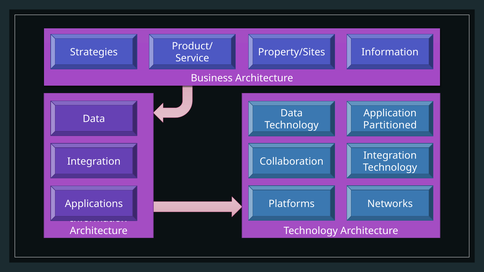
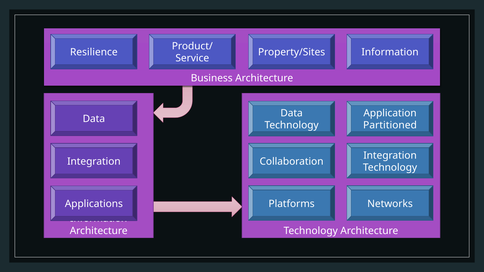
Strategies: Strategies -> Resilience
